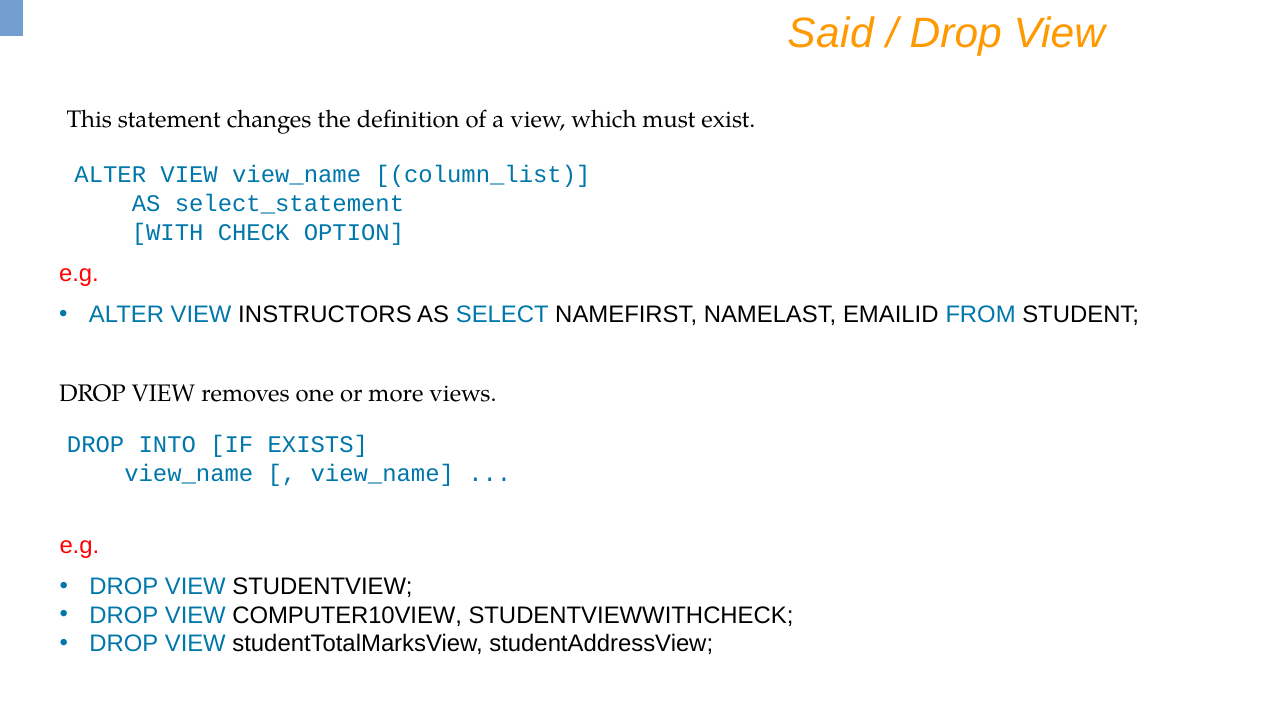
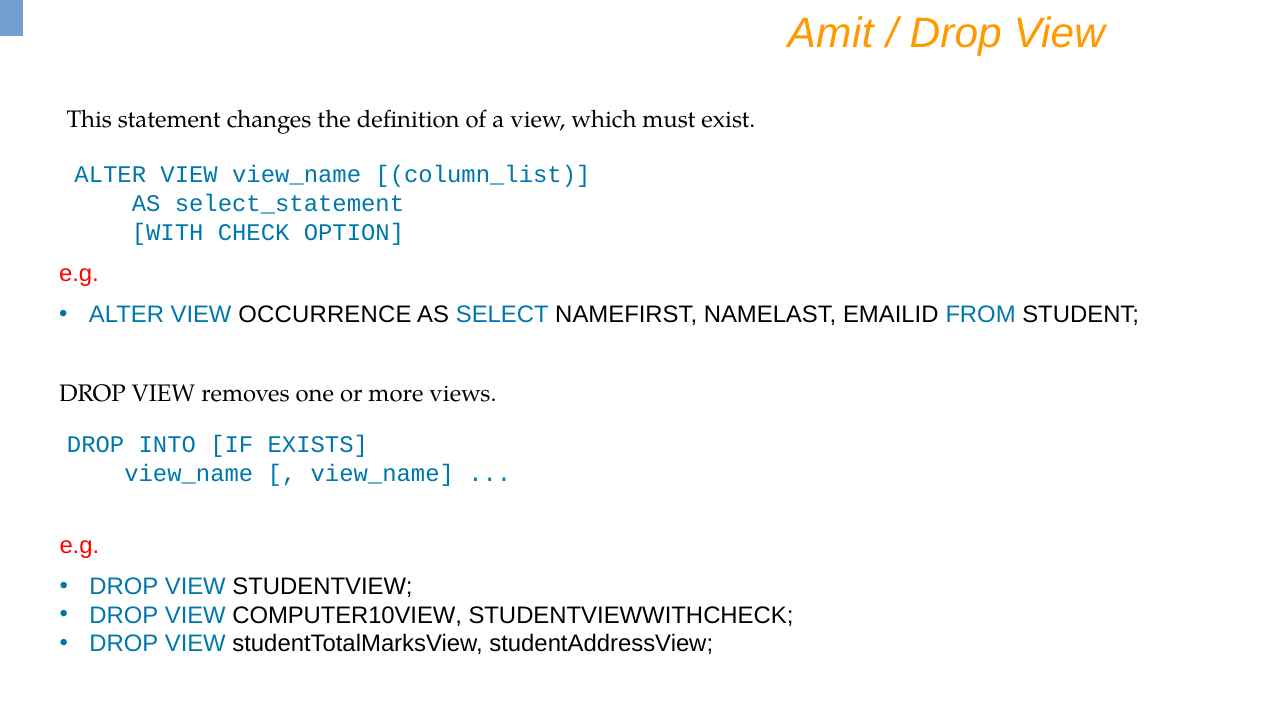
Said: Said -> Amit
INSTRUCTORS: INSTRUCTORS -> OCCURRENCE
